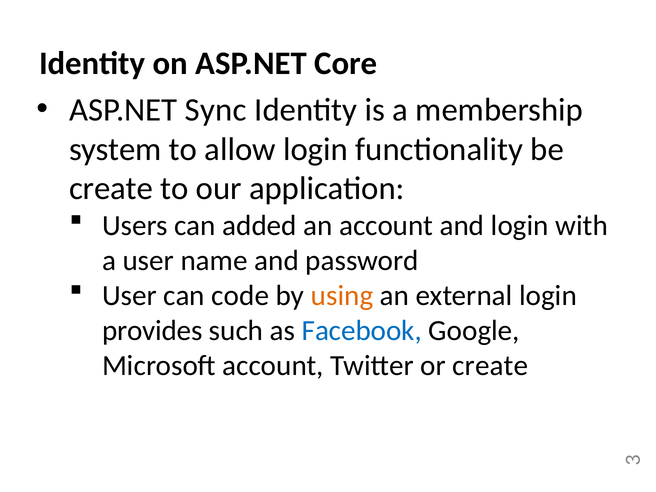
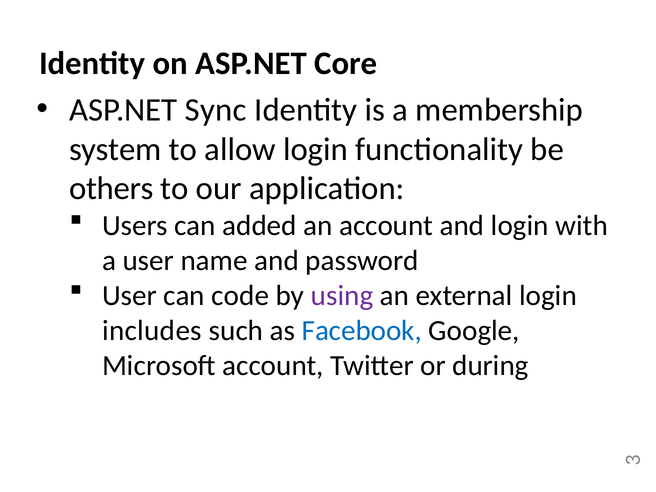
create at (111, 189): create -> others
using colour: orange -> purple
provides: provides -> includes
or create: create -> during
